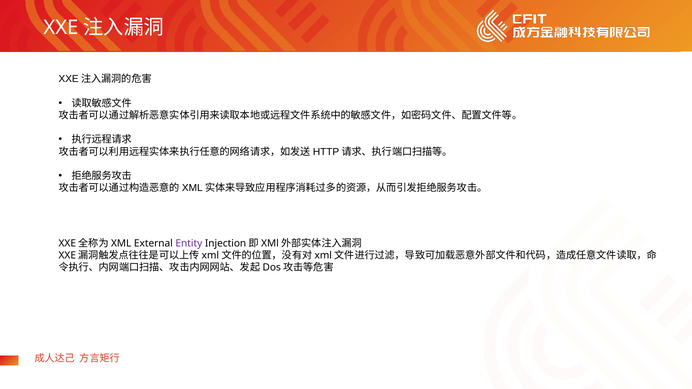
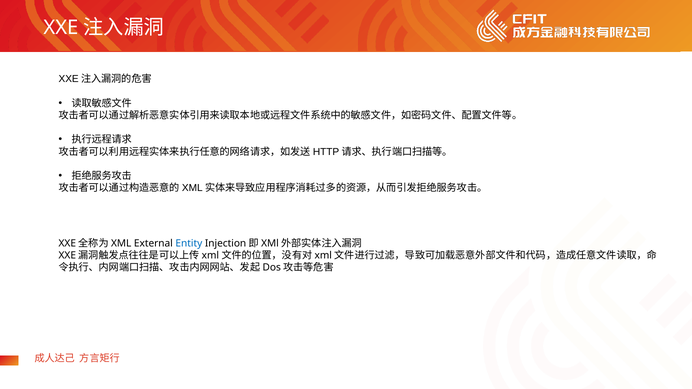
Entity colour: purple -> blue
